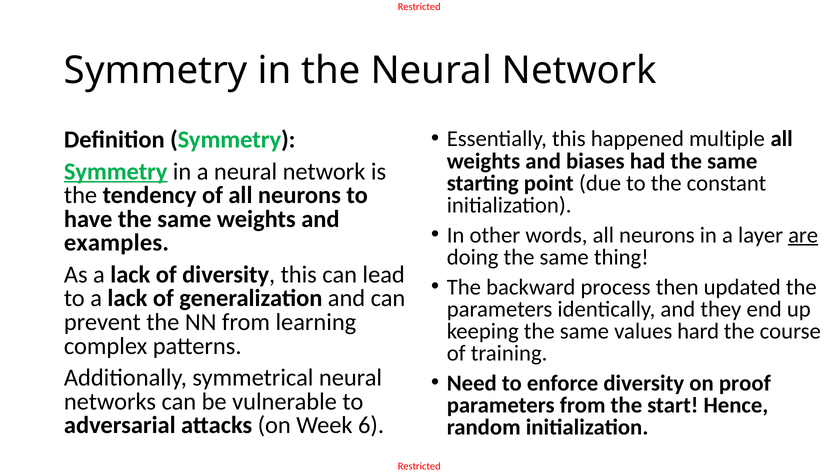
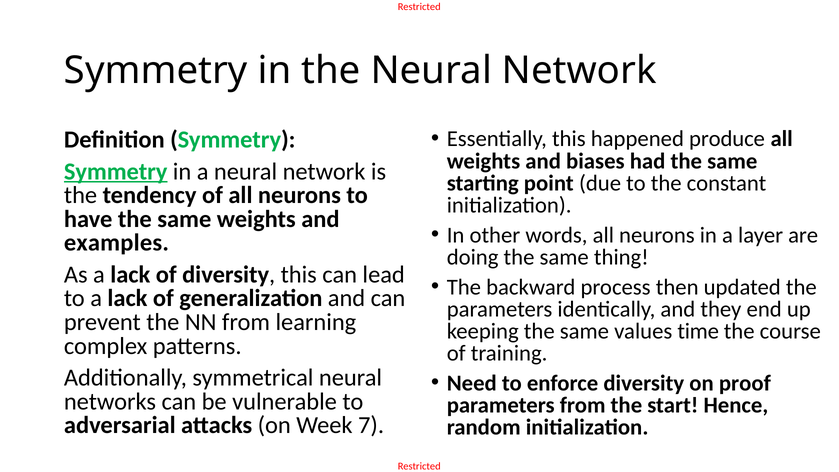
multiple: multiple -> produce
are underline: present -> none
hard: hard -> time
6: 6 -> 7
